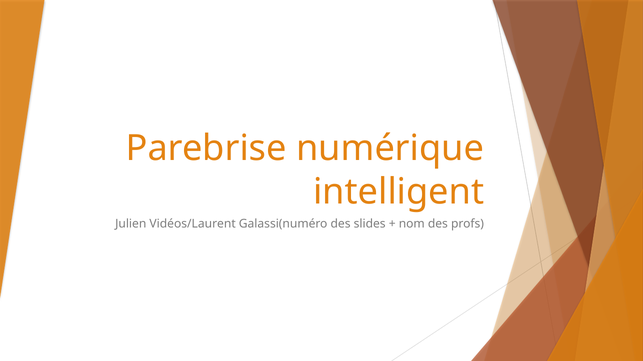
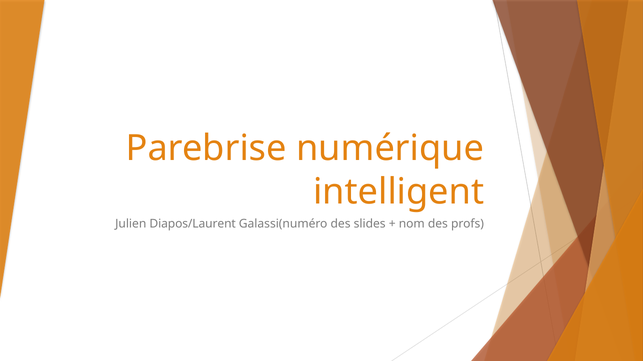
Vidéos/Laurent: Vidéos/Laurent -> Diapos/Laurent
